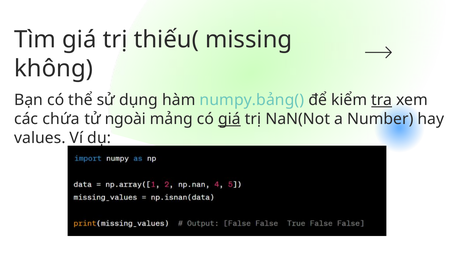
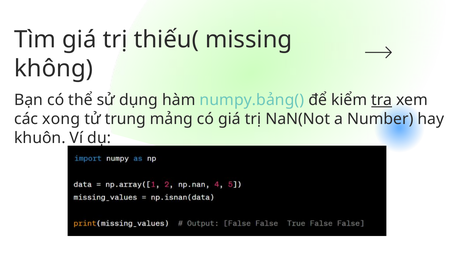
chứa: chứa -> xong
ngoài: ngoài -> trung
giá at (229, 119) underline: present -> none
values: values -> khuôn
